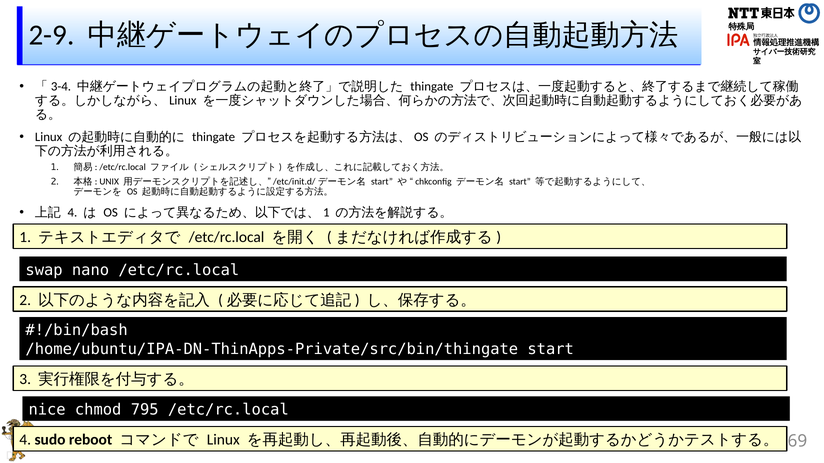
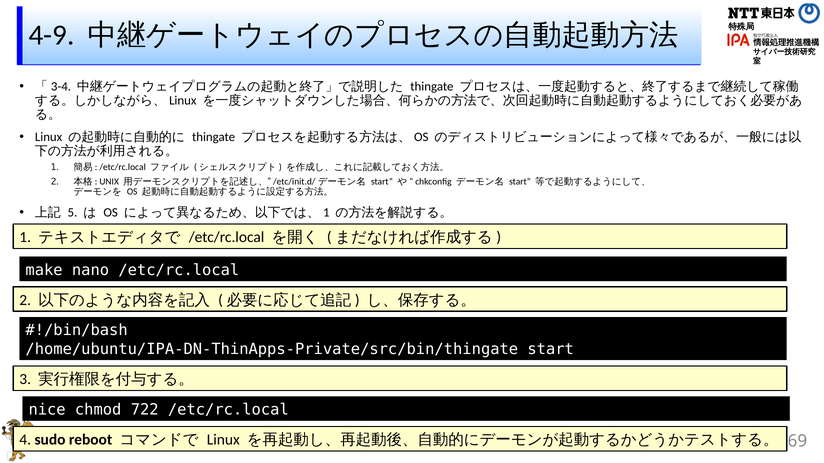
2-9: 2-9 -> 4-9
4 at (72, 213): 4 -> 5
swap: swap -> make
795: 795 -> 722
